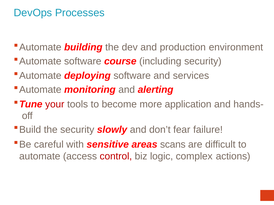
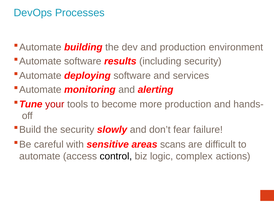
course: course -> results
more application: application -> production
control colour: red -> black
